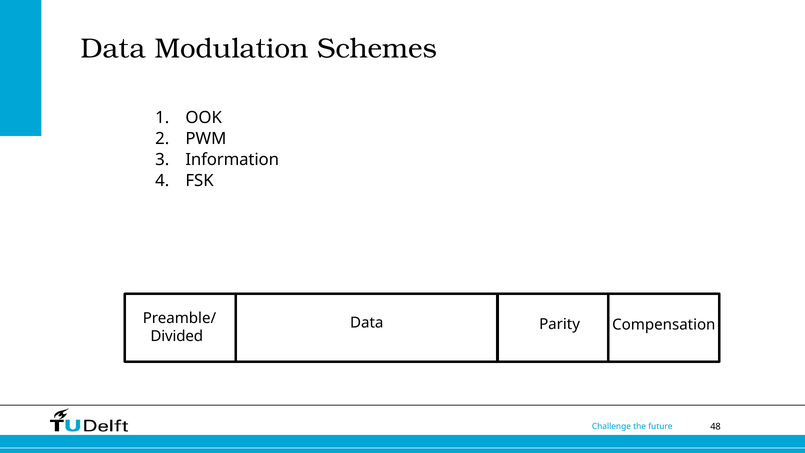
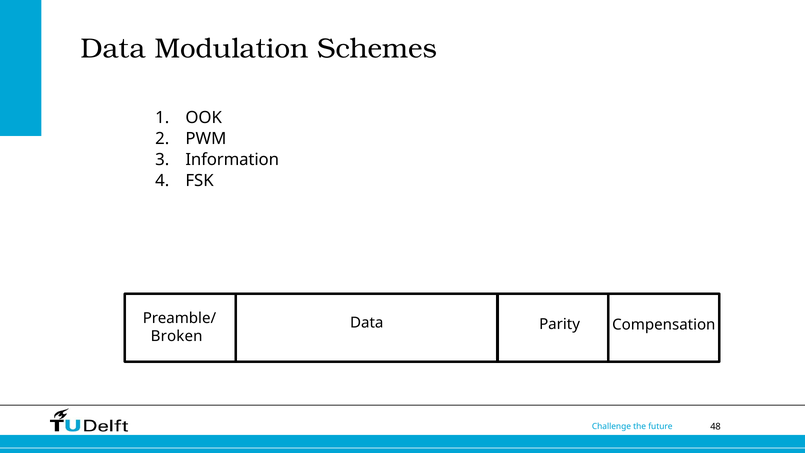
Divided: Divided -> Broken
